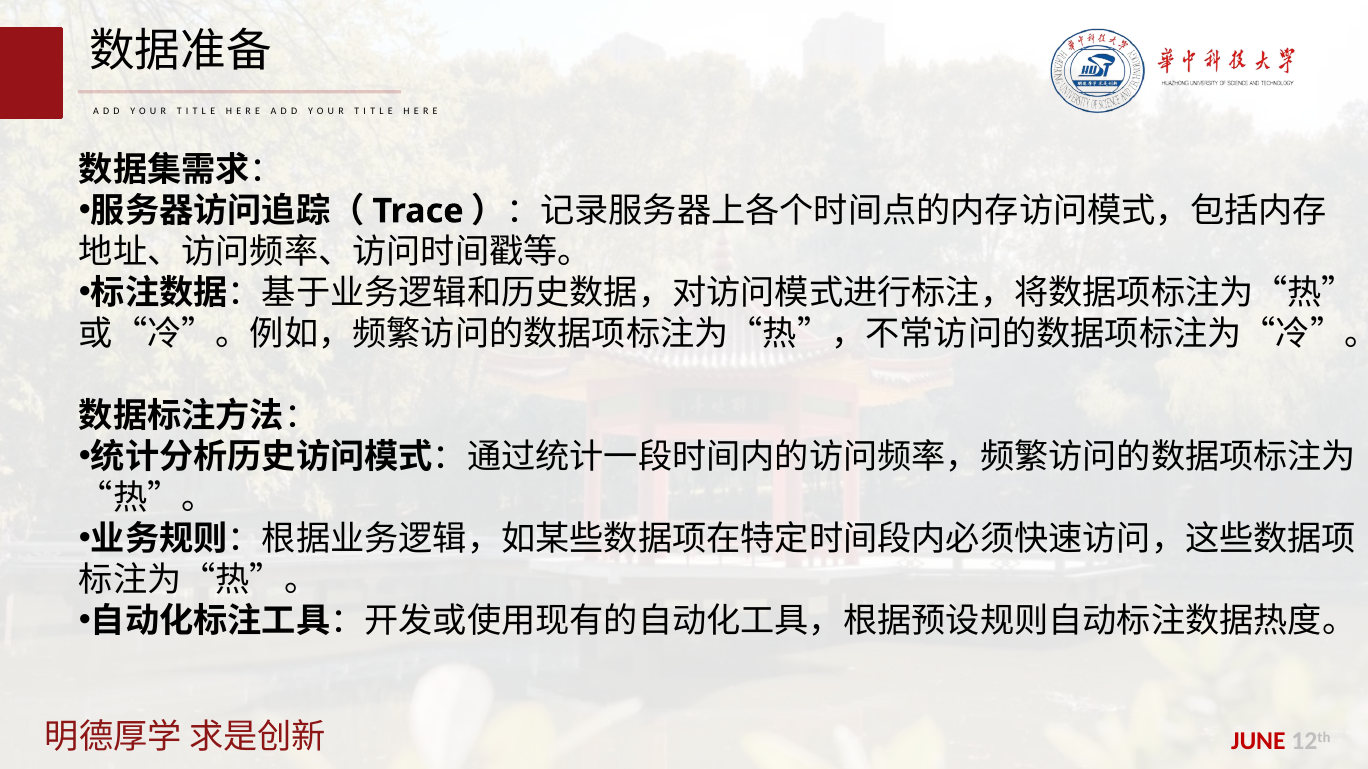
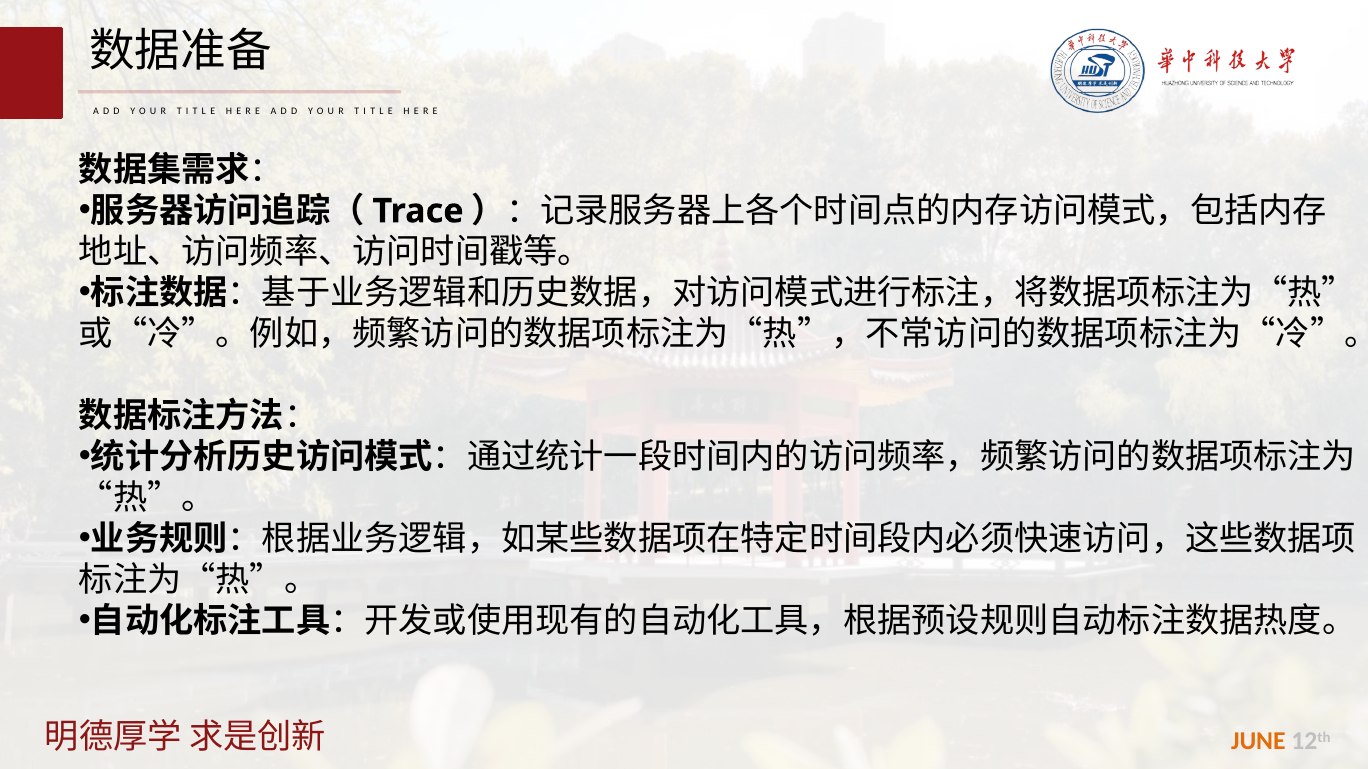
JUNE colour: red -> orange
